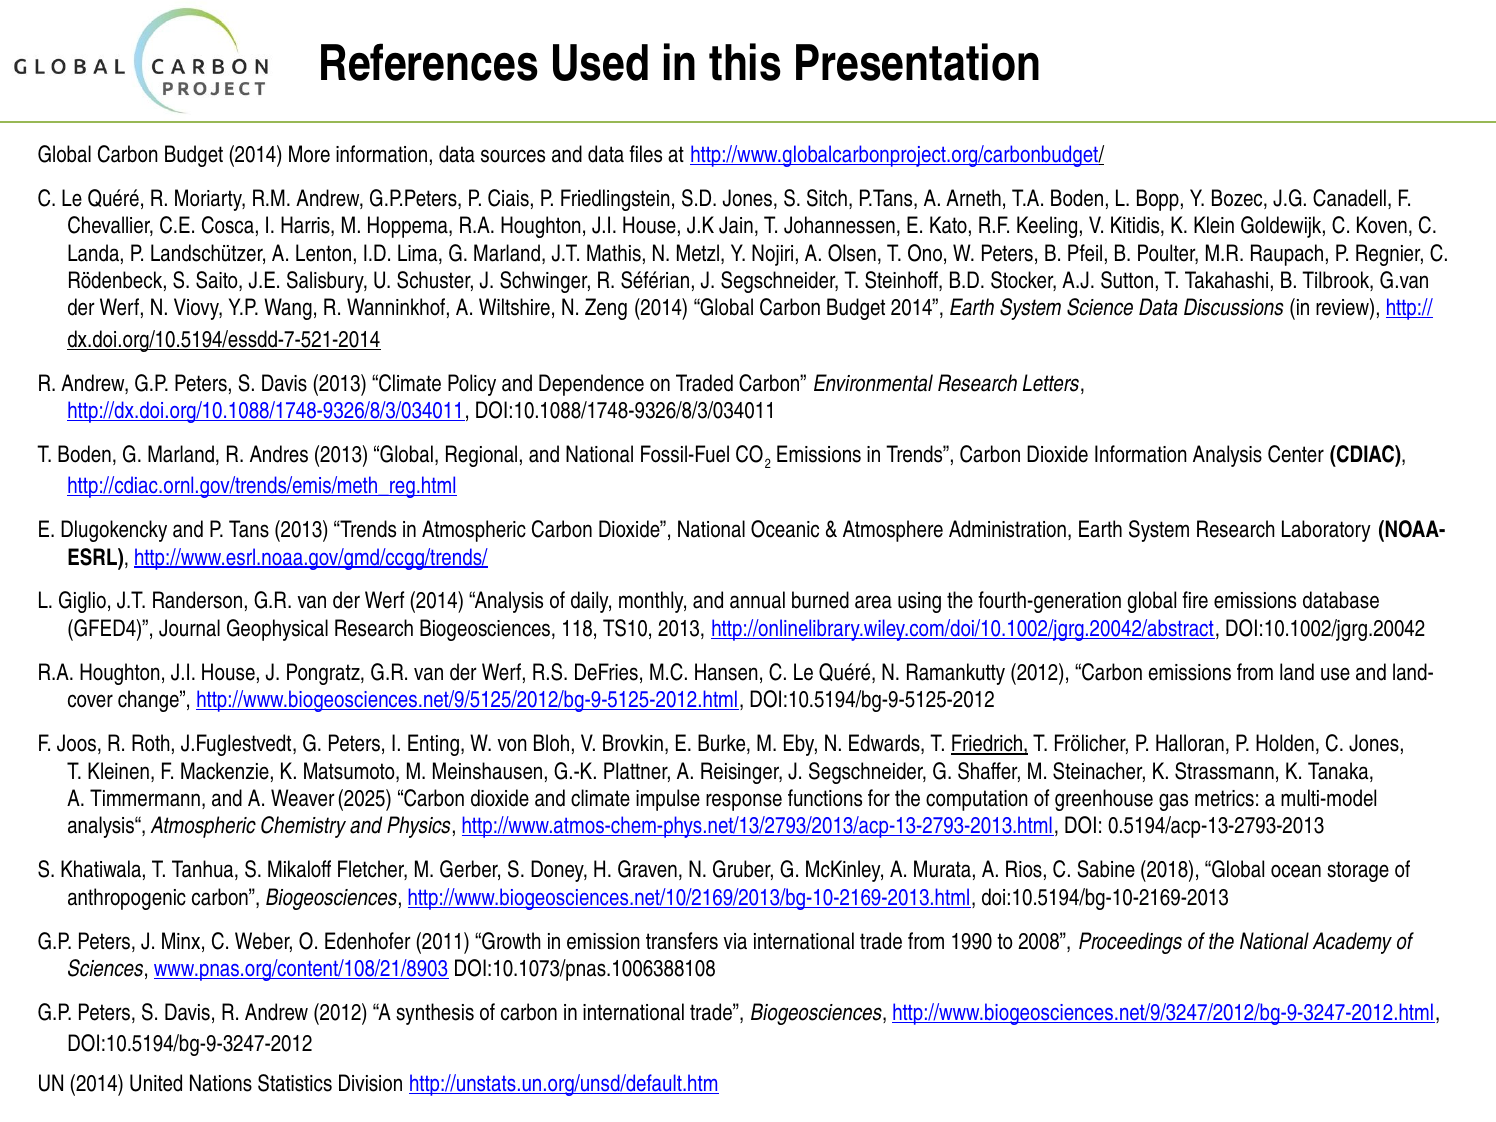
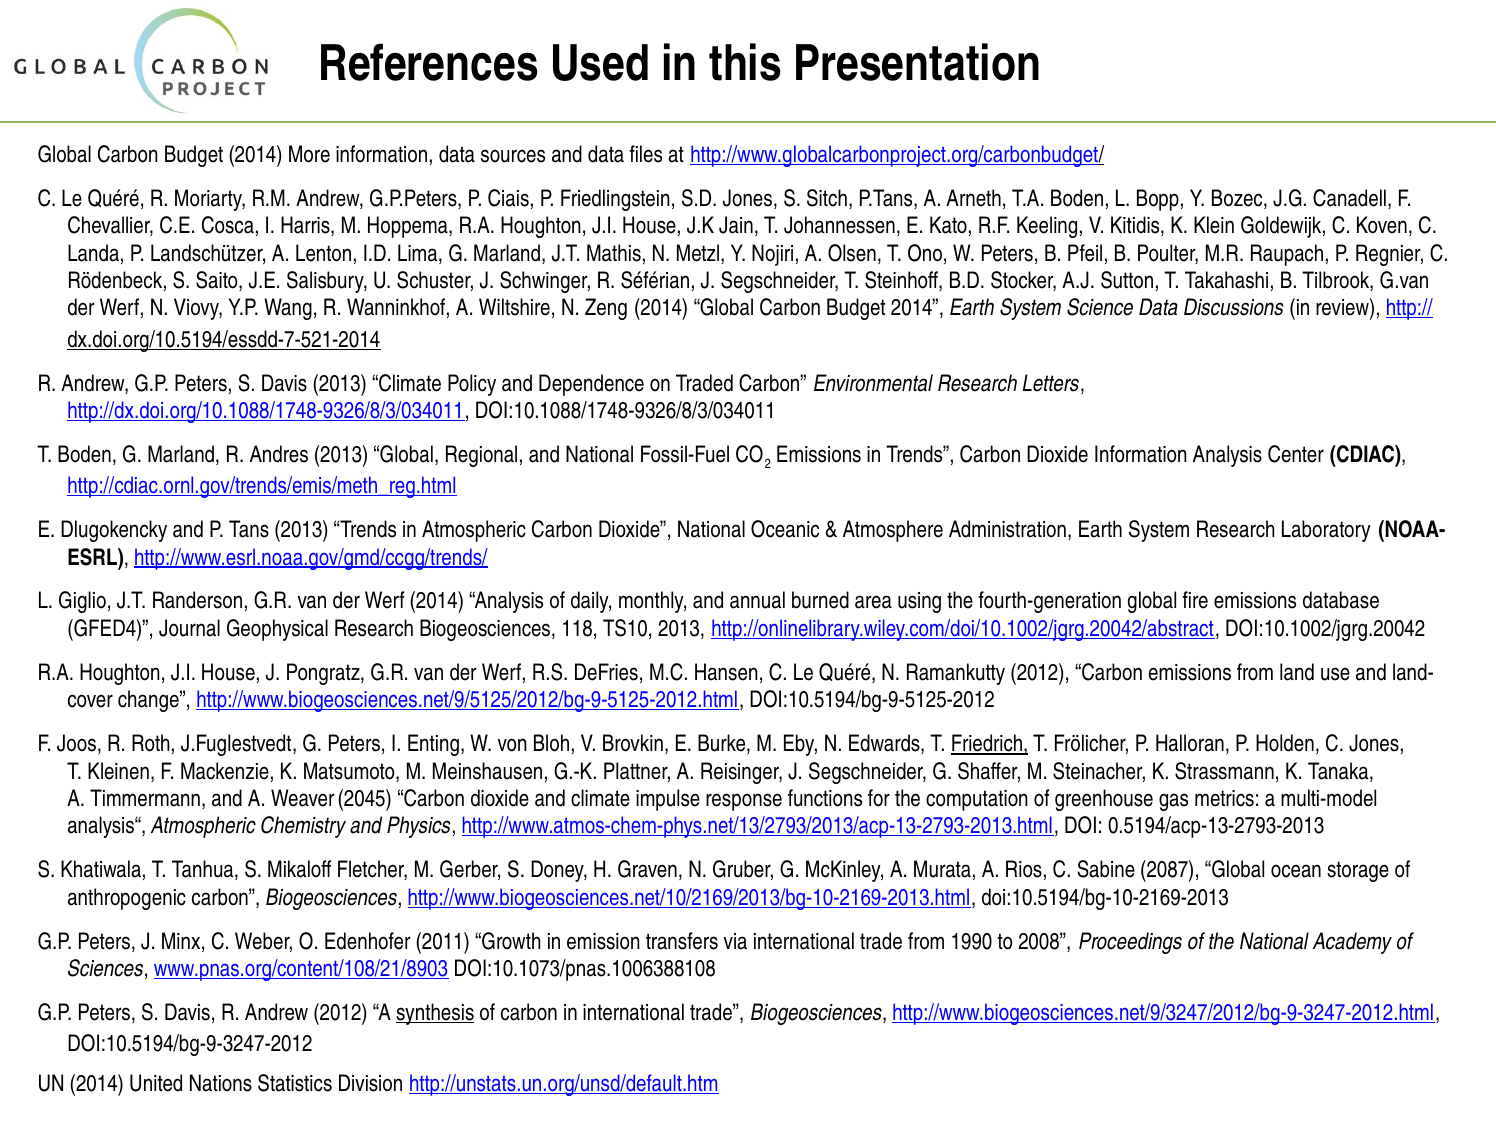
2025: 2025 -> 2045
2018: 2018 -> 2087
synthesis underline: none -> present
